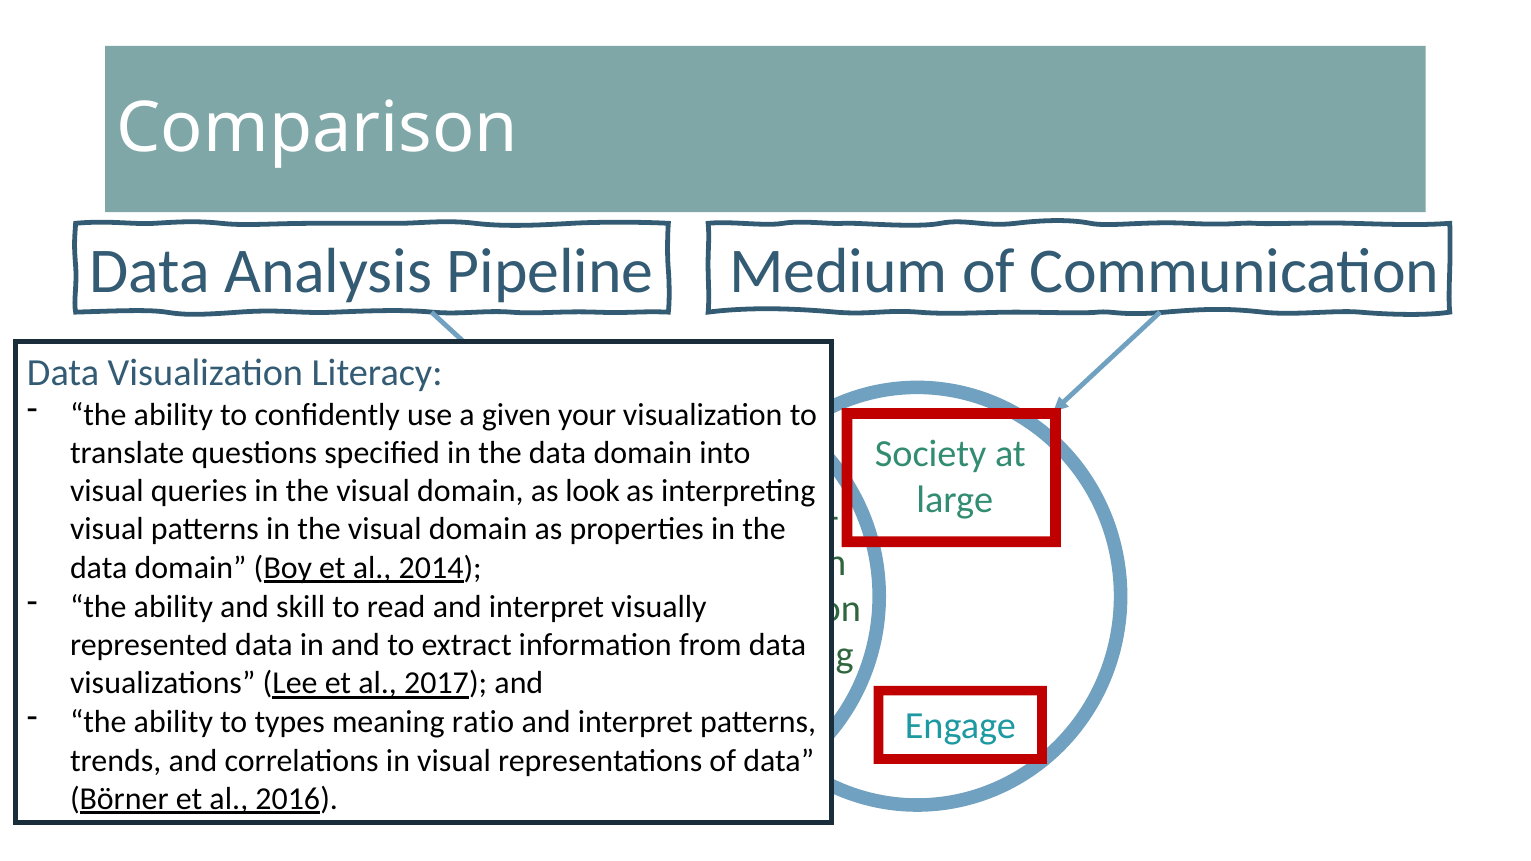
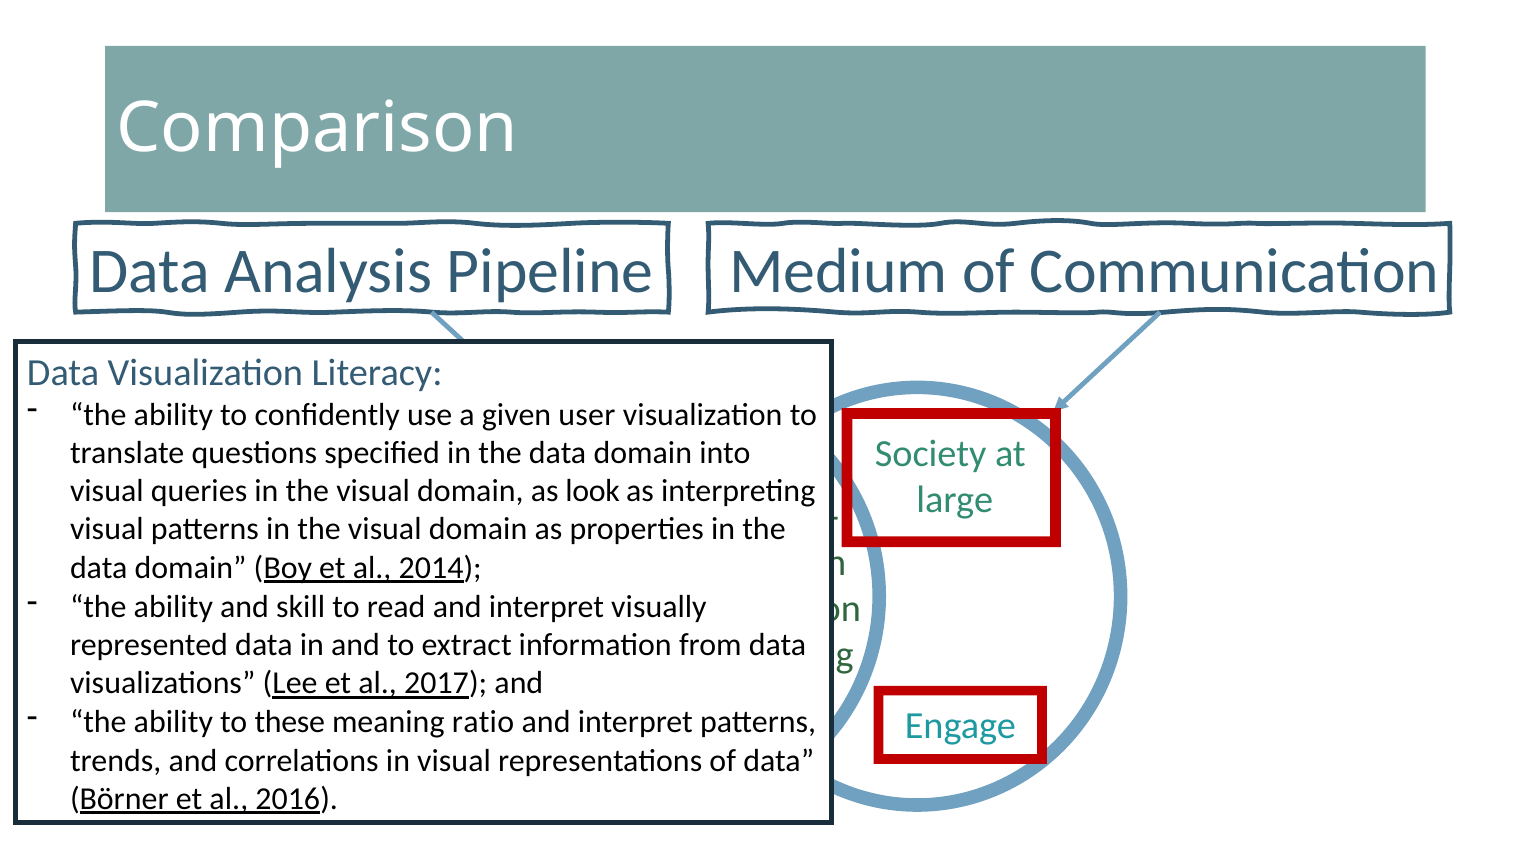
your: your -> user
types: types -> these
